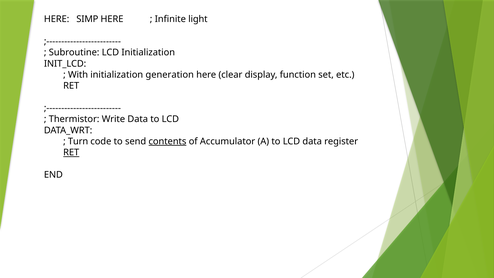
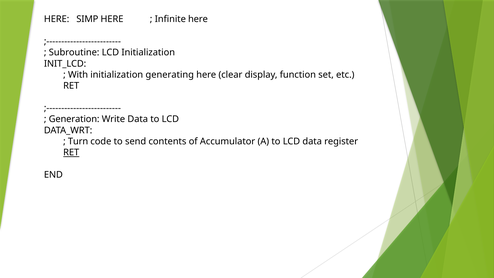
Infinite light: light -> here
generation: generation -> generating
Thermistor: Thermistor -> Generation
contents underline: present -> none
